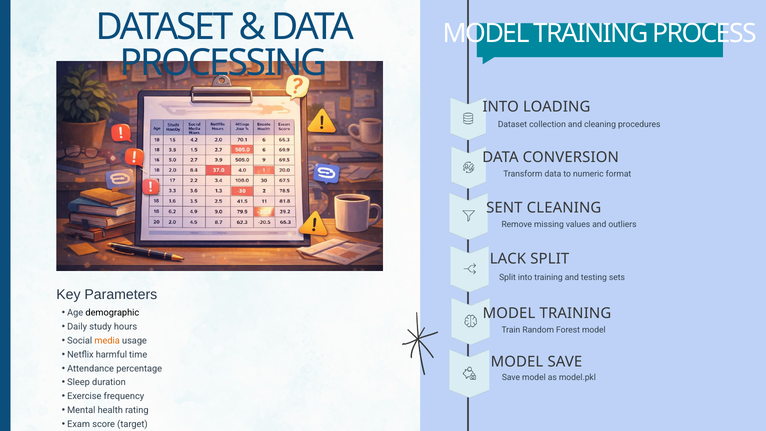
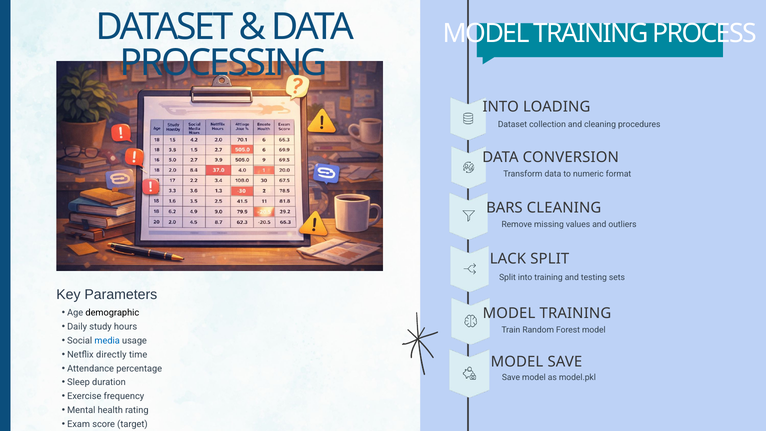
SENT: SENT -> BARS
media colour: orange -> blue
harmful: harmful -> directly
